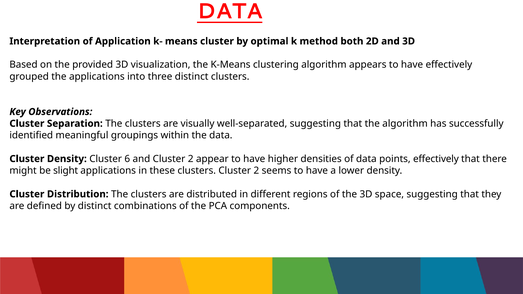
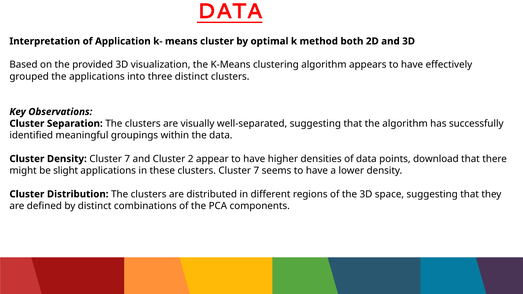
Density Cluster 6: 6 -> 7
points effectively: effectively -> download
clusters Cluster 2: 2 -> 7
